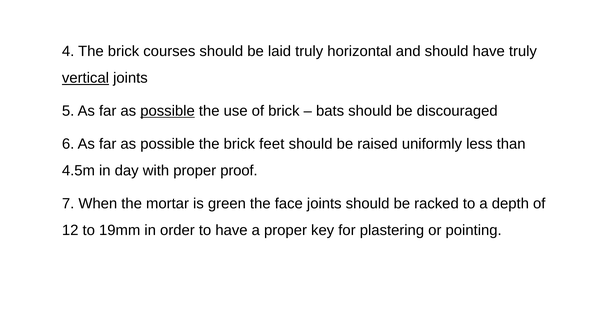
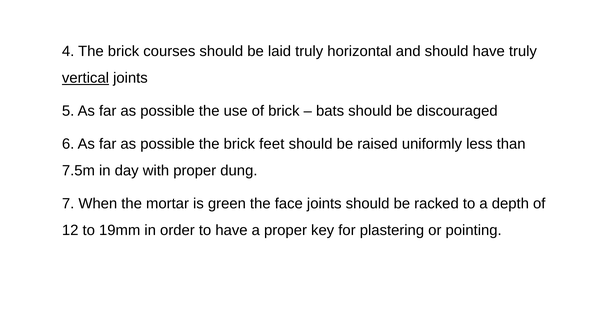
possible at (168, 111) underline: present -> none
4.5m: 4.5m -> 7.5m
proof: proof -> dung
